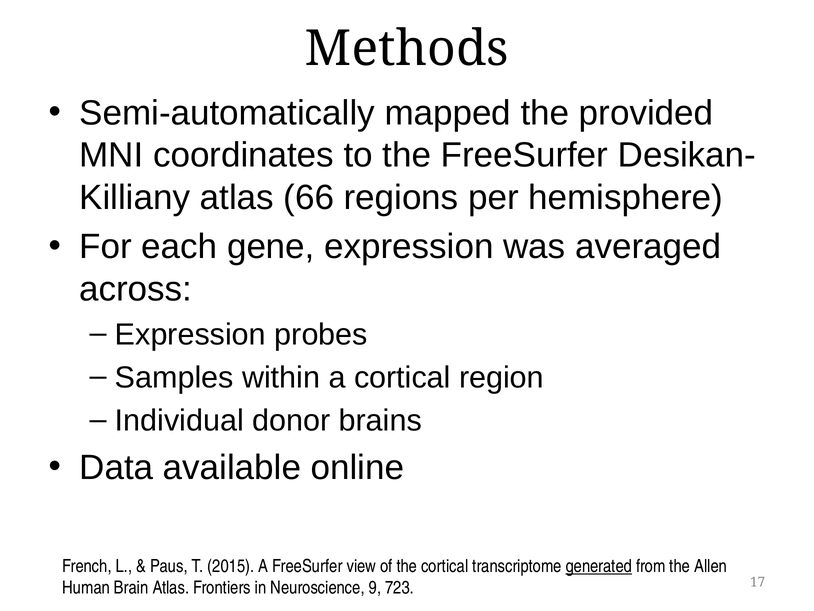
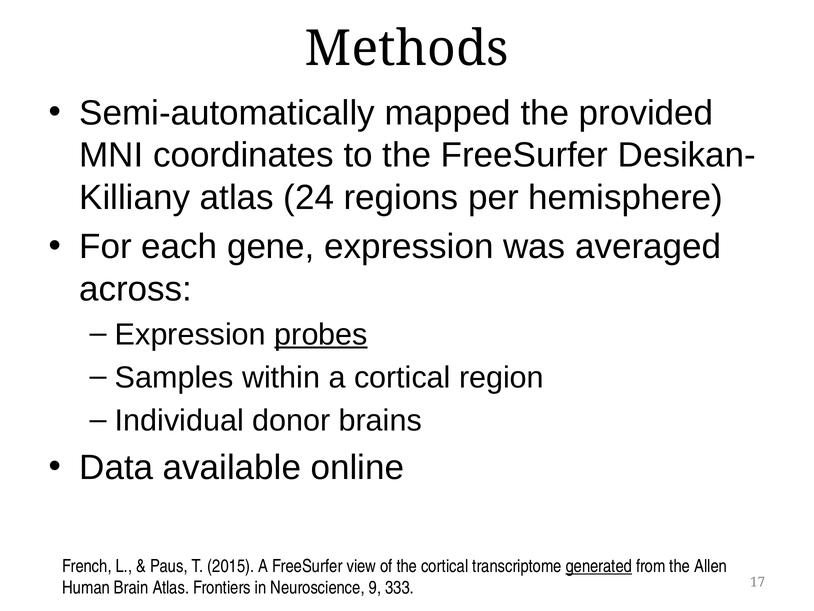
66: 66 -> 24
probes underline: none -> present
723: 723 -> 333
